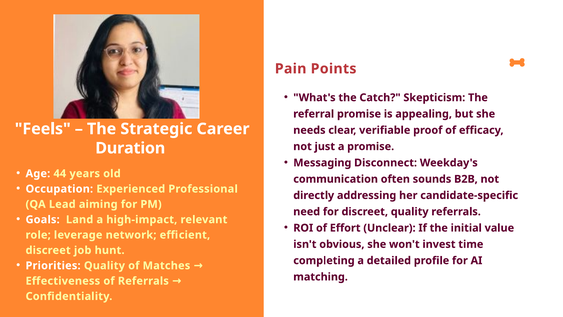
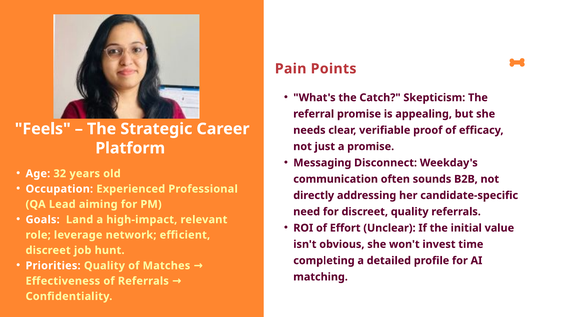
Duration: Duration -> Platform
44: 44 -> 32
